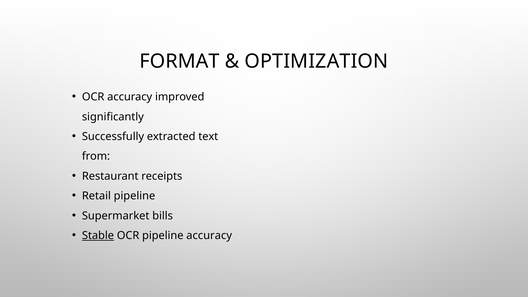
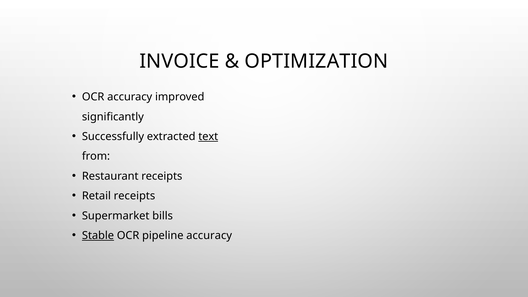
FORMAT: FORMAT -> INVOICE
text underline: none -> present
Retail pipeline: pipeline -> receipts
